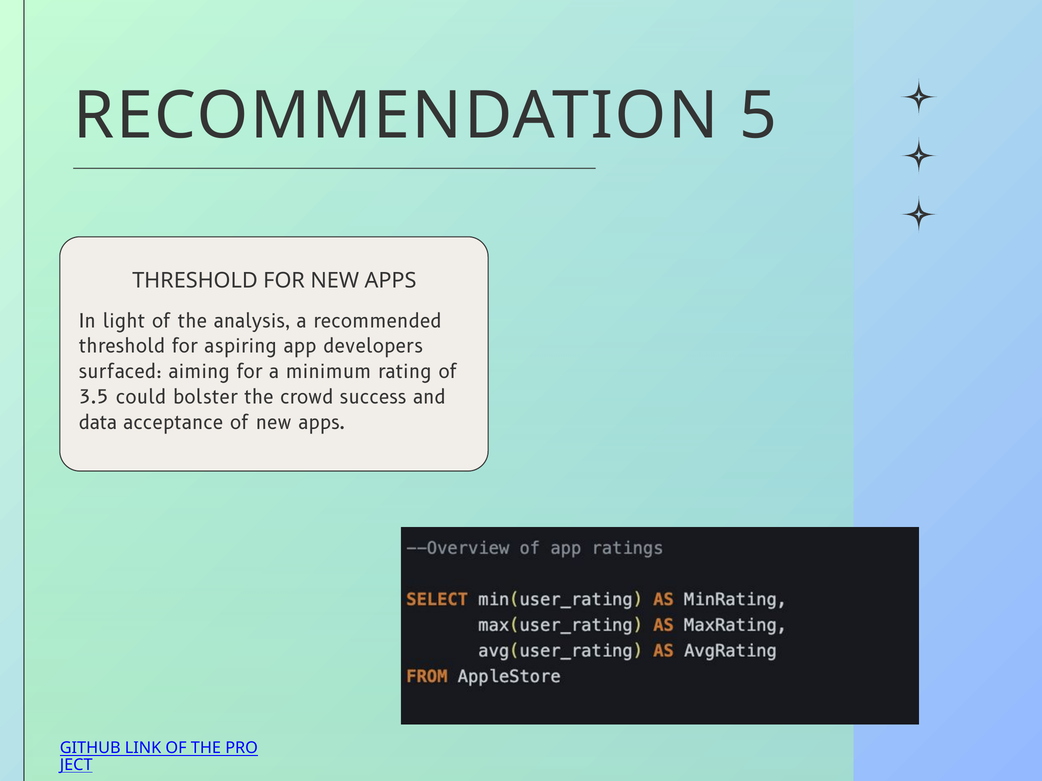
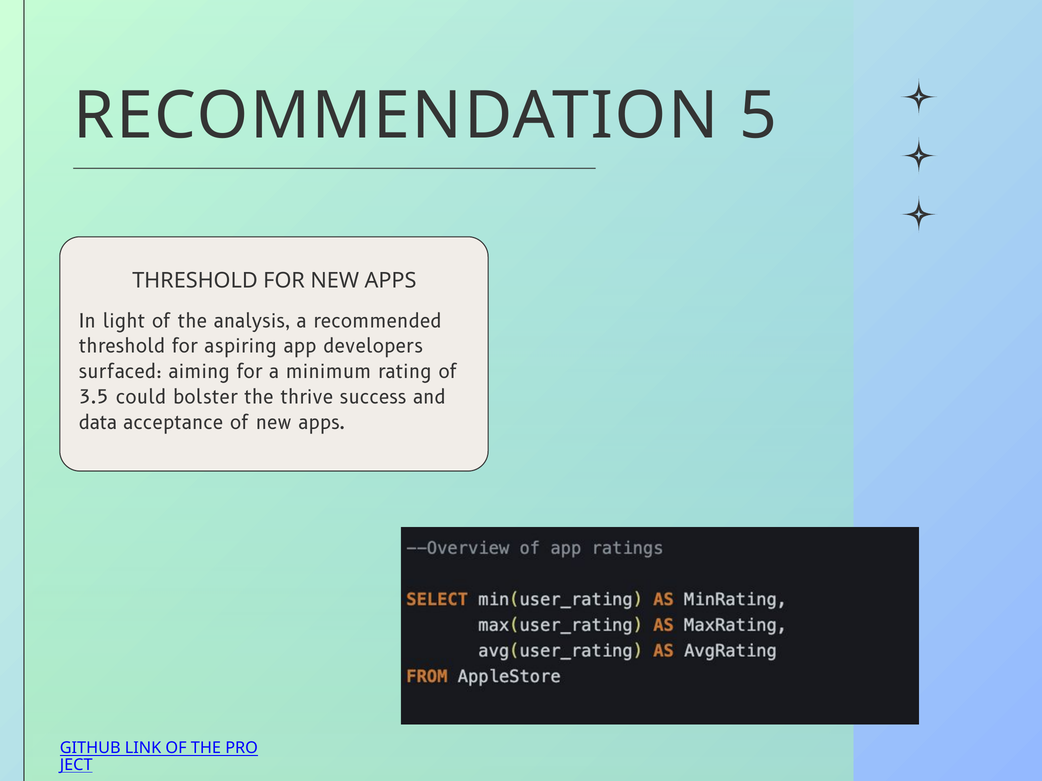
crowd: crowd -> thrive
